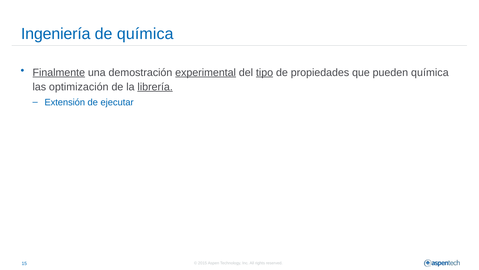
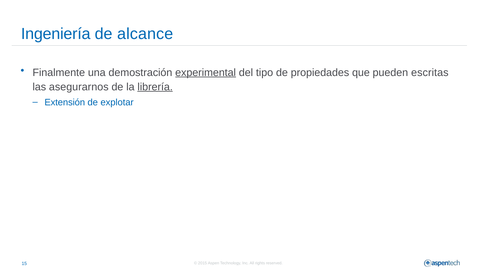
de química: química -> alcance
Finalmente underline: present -> none
tipo underline: present -> none
pueden química: química -> escritas
optimización: optimización -> asegurarnos
ejecutar: ejecutar -> explotar
